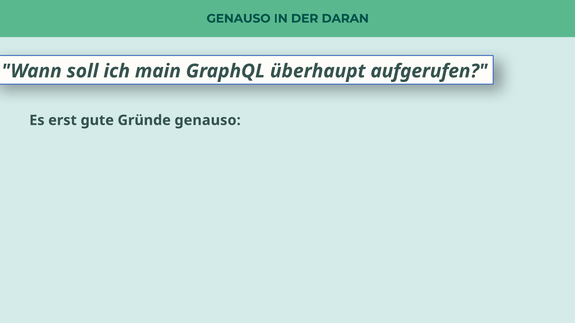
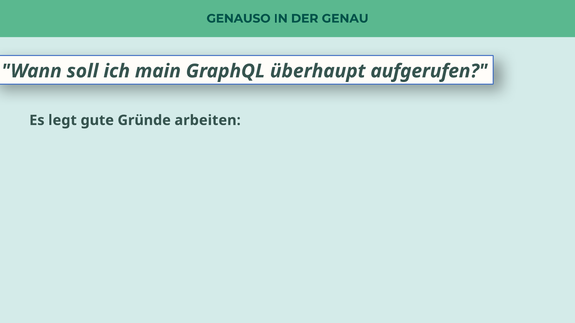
DARAN: DARAN -> GENAU
erst: erst -> legt
Gründe genauso: genauso -> arbeiten
